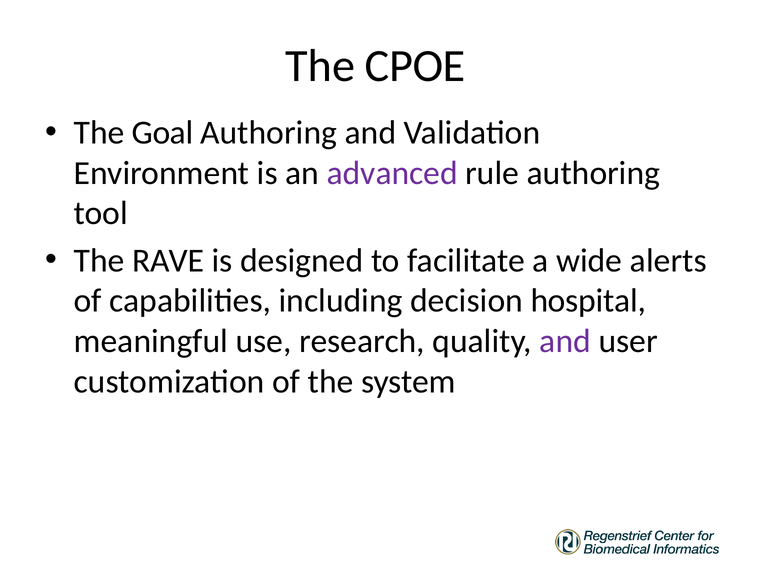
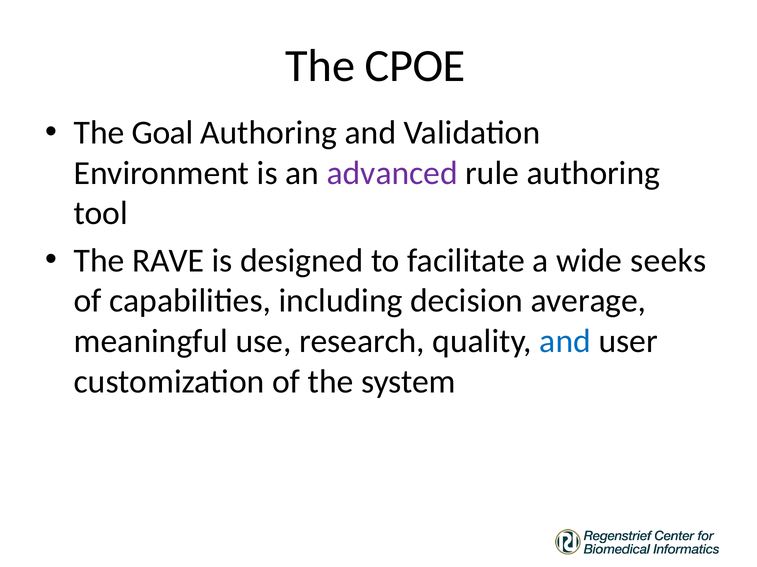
alerts: alerts -> seeks
hospital: hospital -> average
and at (565, 342) colour: purple -> blue
